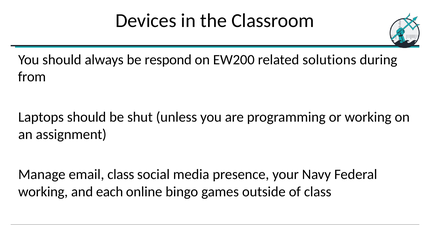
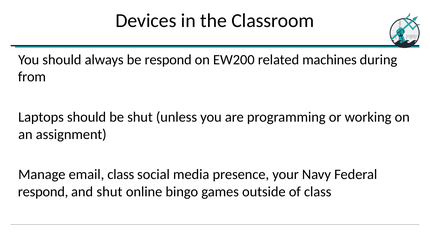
solutions: solutions -> machines
working at (43, 192): working -> respond
and each: each -> shut
